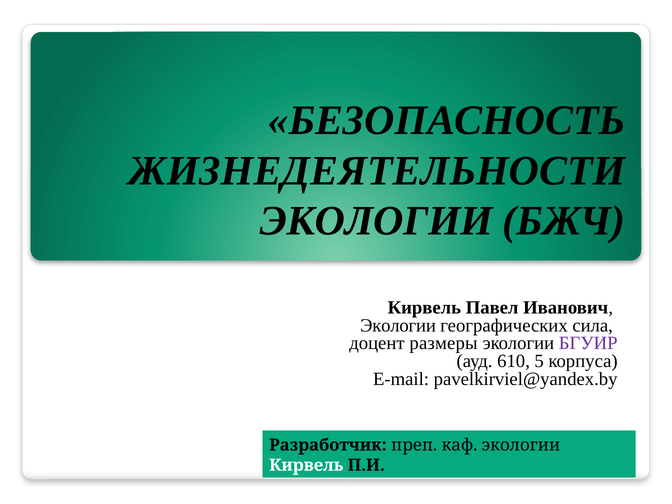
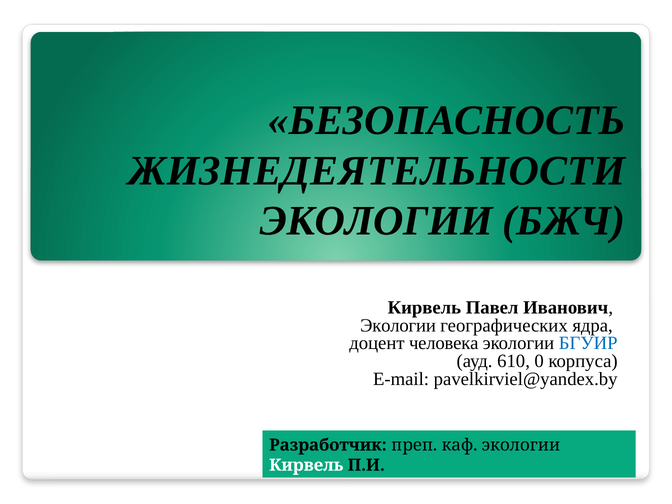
сила: сила -> ядра
размеры: размеры -> человека
БГУИР colour: purple -> blue
5: 5 -> 0
